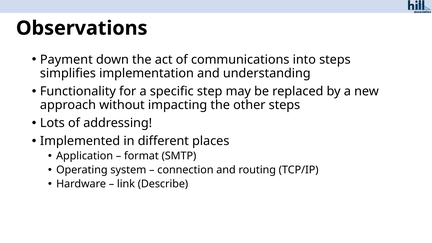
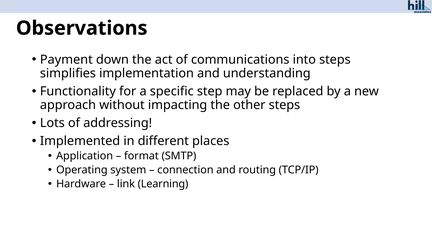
Describe: Describe -> Learning
